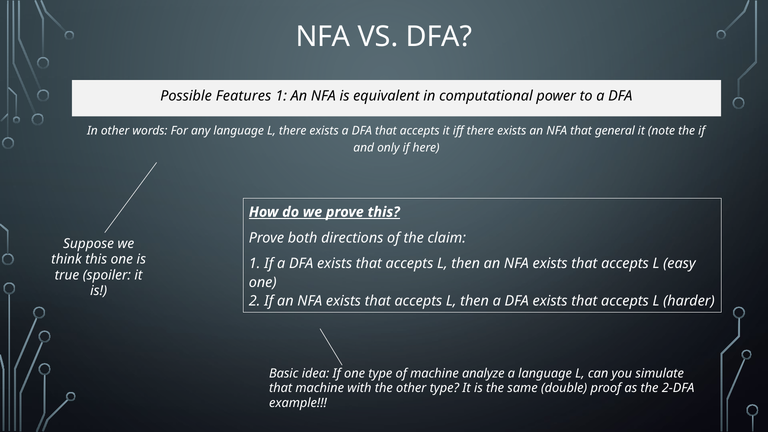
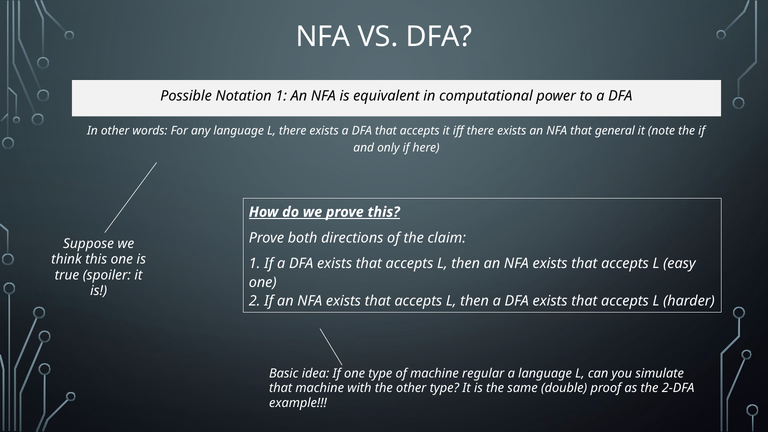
Features: Features -> Notation
analyze: analyze -> regular
